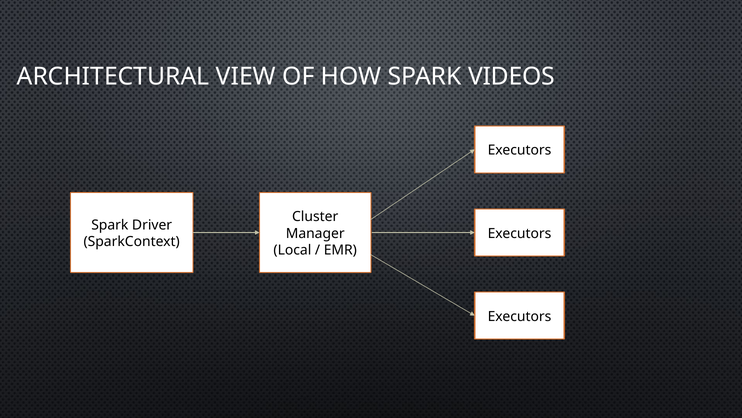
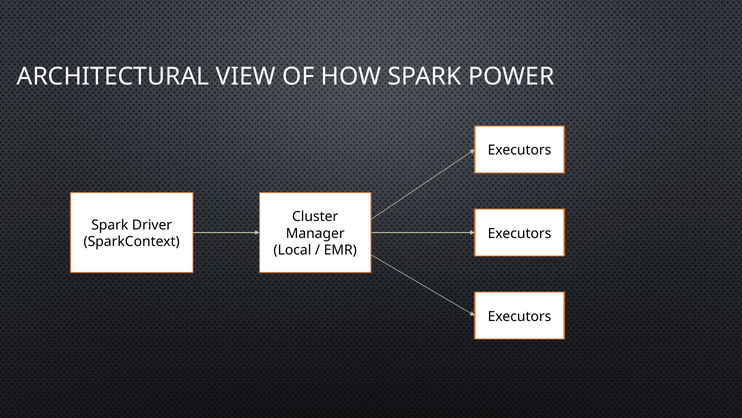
VIDEOS: VIDEOS -> POWER
